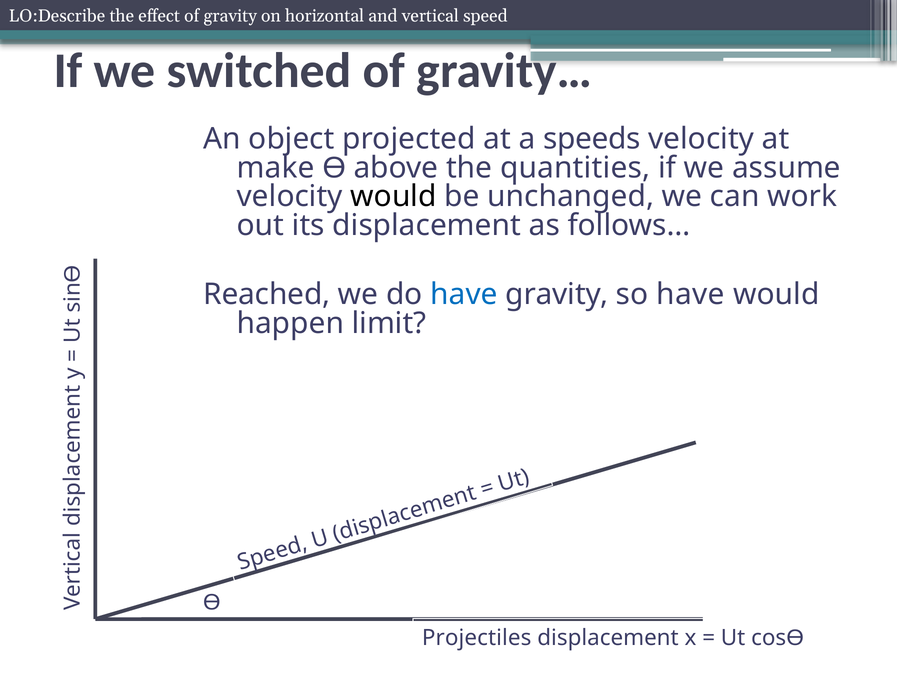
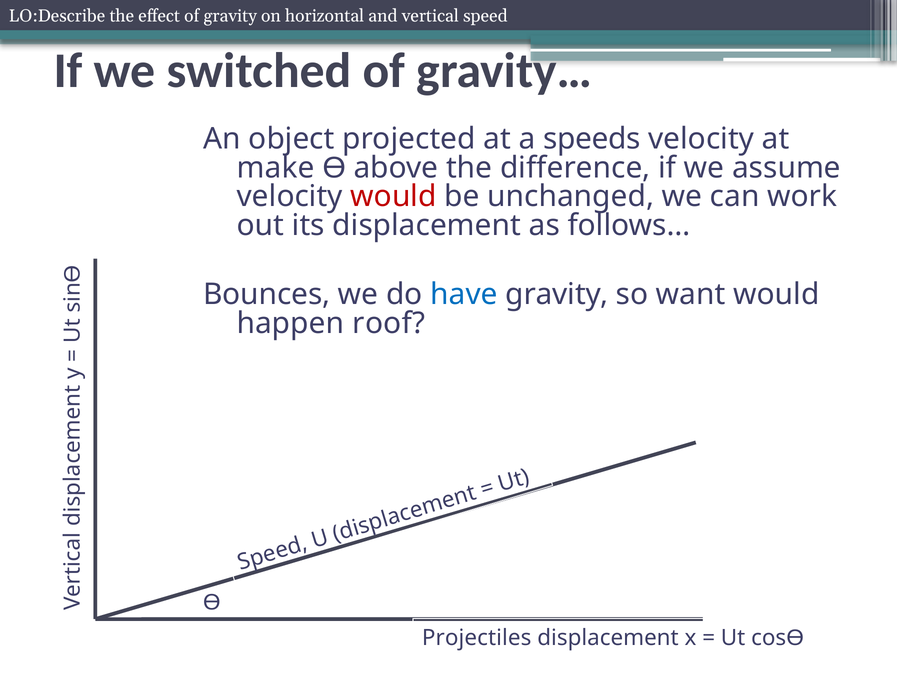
quantities: quantities -> difference
would at (394, 196) colour: black -> red
Reached: Reached -> Bounces
so have: have -> want
limit: limit -> roof
